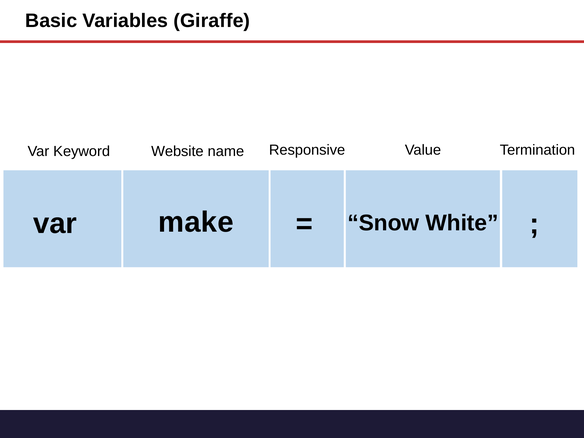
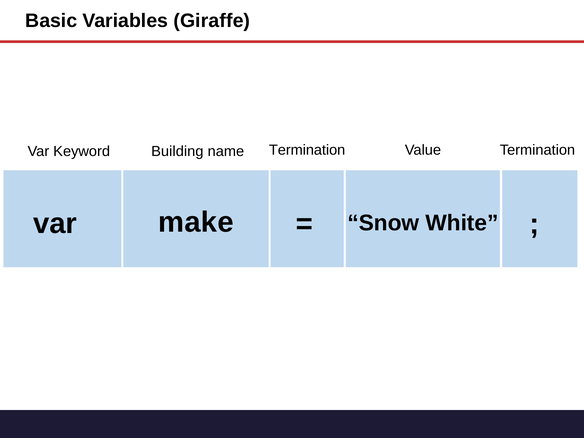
Website: Website -> Building
name Responsive: Responsive -> Termination
